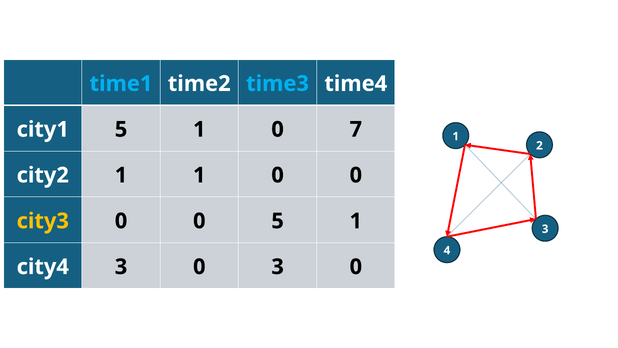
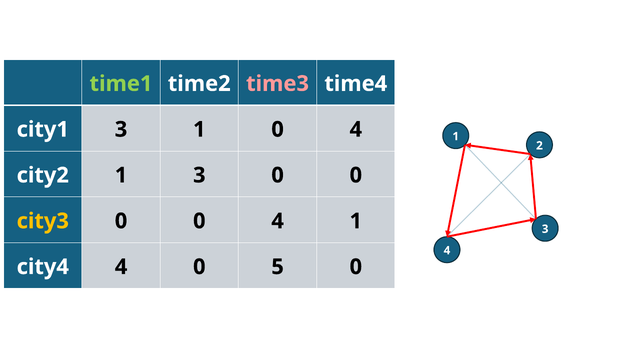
time1 colour: light blue -> light green
time3 colour: light blue -> pink
city1 5: 5 -> 3
1 0 7: 7 -> 4
1 1: 1 -> 3
0 0 5: 5 -> 4
city4 3: 3 -> 4
0 3: 3 -> 5
